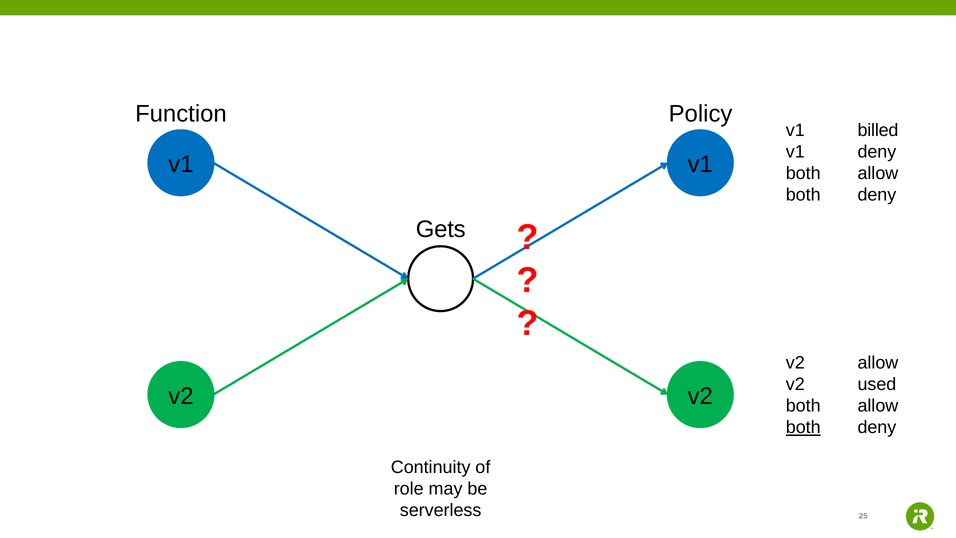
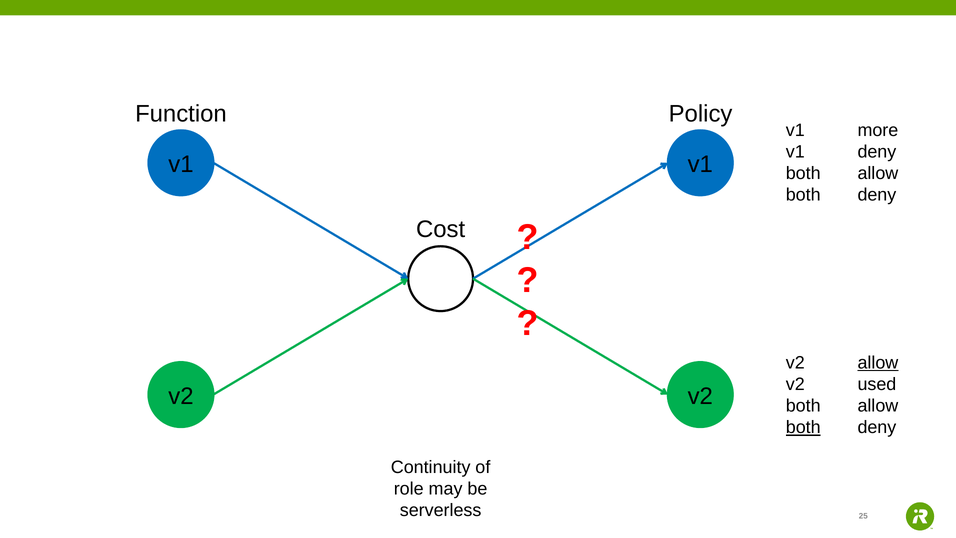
billed: billed -> more
Gets: Gets -> Cost
allow at (878, 363) underline: none -> present
